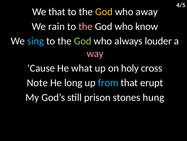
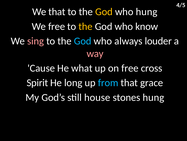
who away: away -> hung
We rain: rain -> free
the at (85, 26) colour: pink -> yellow
sing colour: light blue -> pink
God at (83, 41) colour: light green -> light blue
on holy: holy -> free
Note: Note -> Spirit
erupt: erupt -> grace
prison: prison -> house
